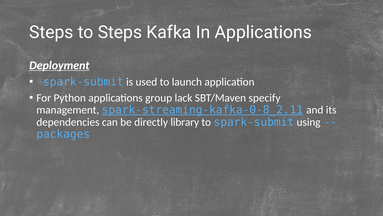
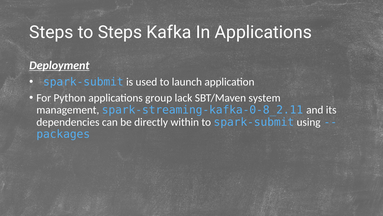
specify: specify -> system
spark-streaming-kafka-0-8_2.11 underline: present -> none
library: library -> within
